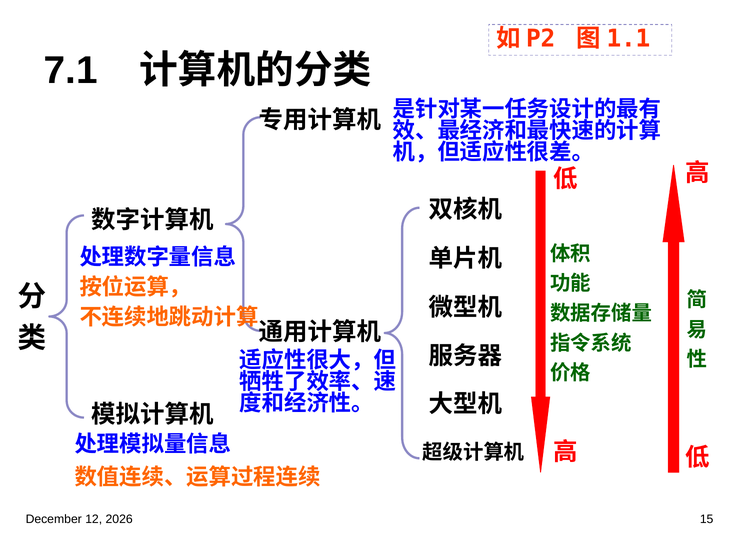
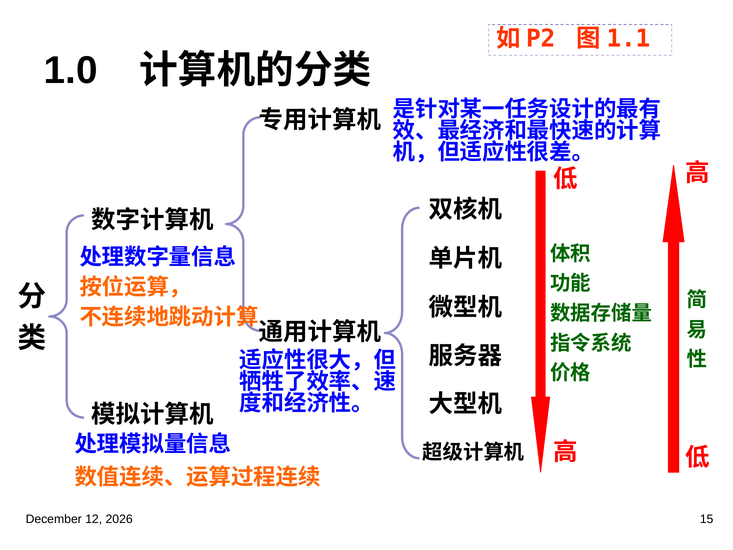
7.1: 7.1 -> 1.0
